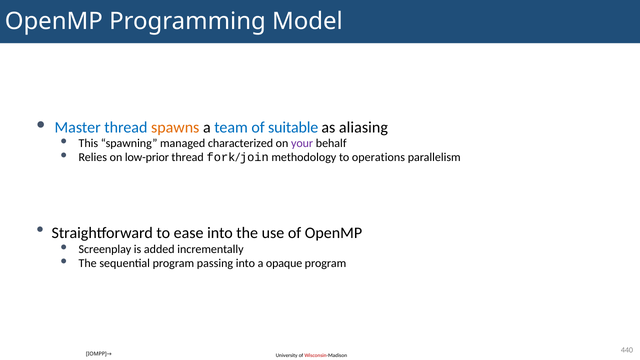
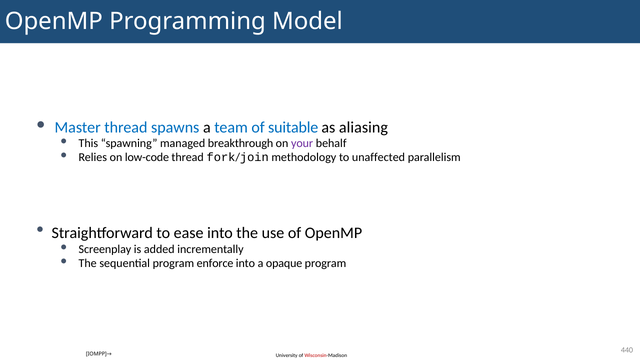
spawns colour: orange -> blue
characterized: characterized -> breakthrough
low-prior: low-prior -> low-code
operations: operations -> unaffected
passing: passing -> enforce
